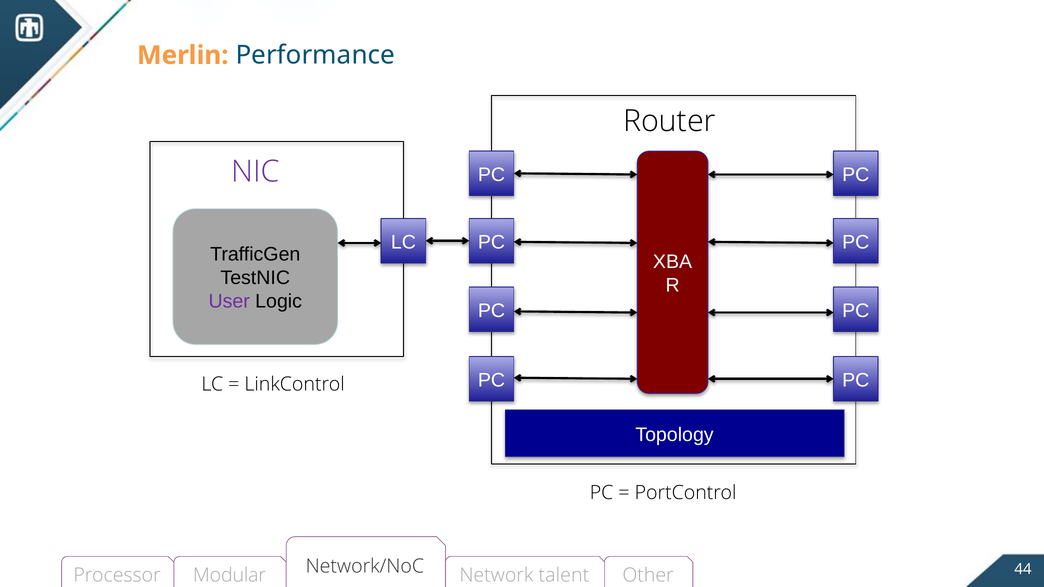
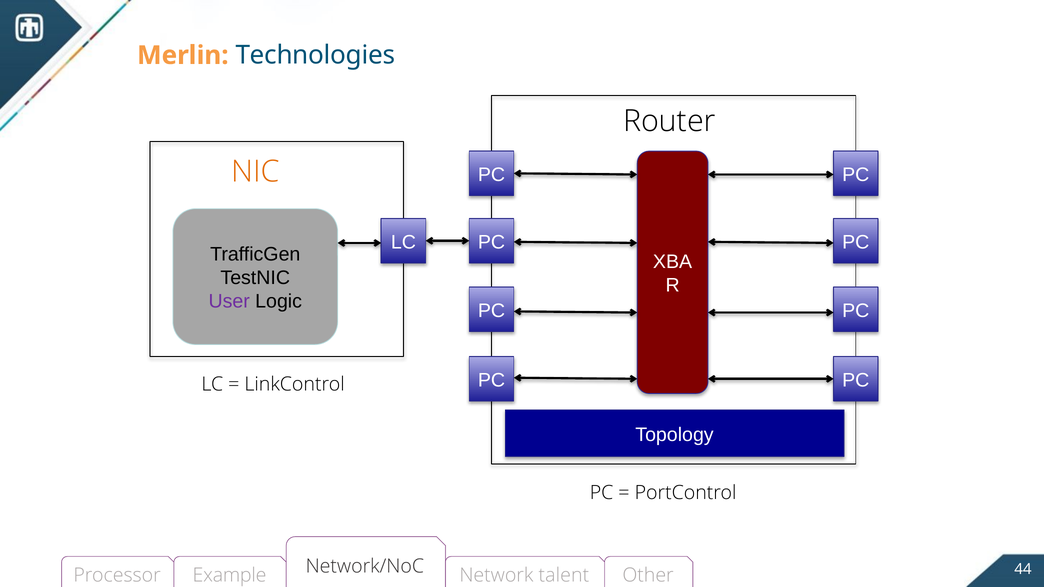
Performance: Performance -> Technologies
NIC colour: purple -> orange
Modular: Modular -> Example
